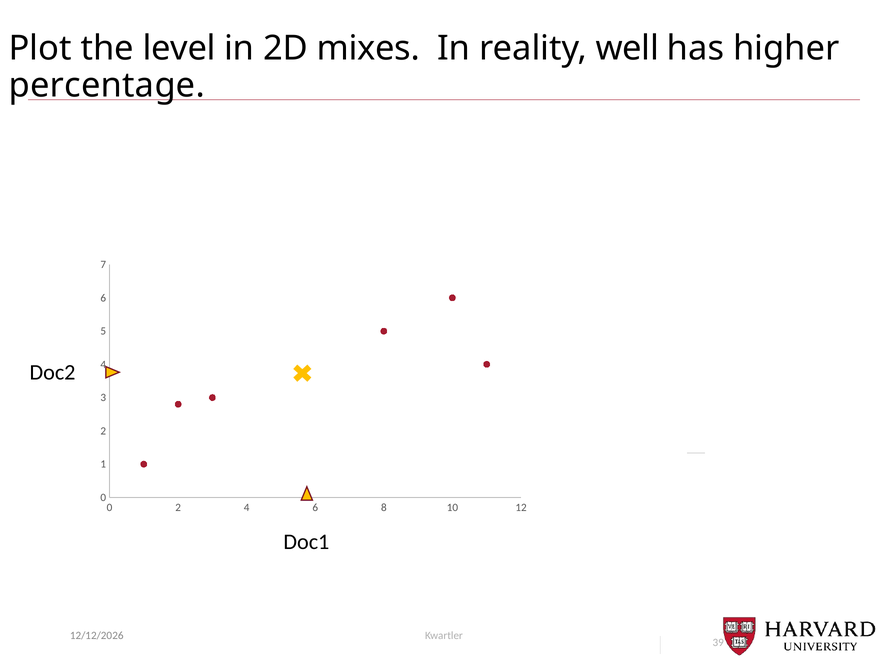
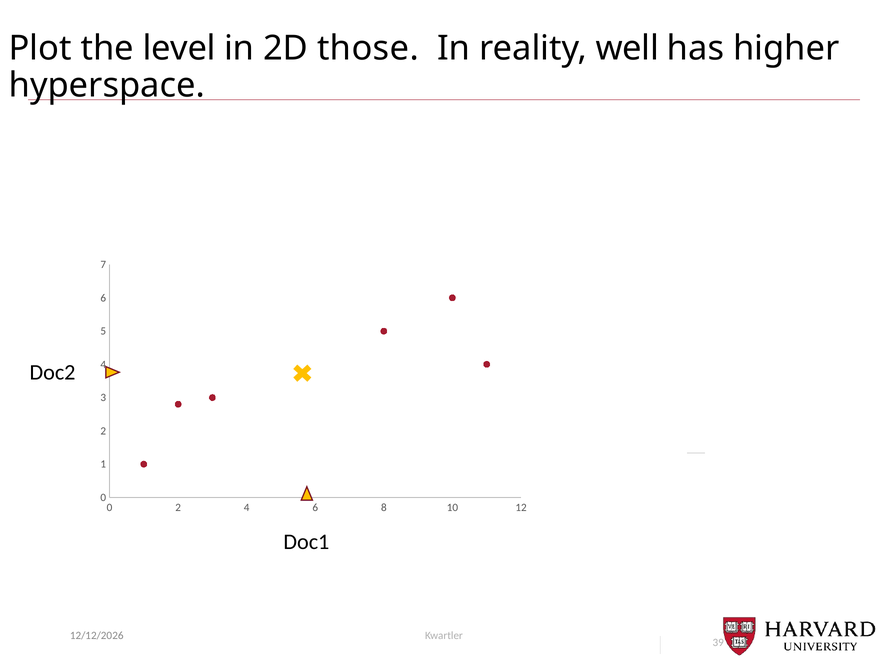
mixes: mixes -> those
percentage: percentage -> hyperspace
